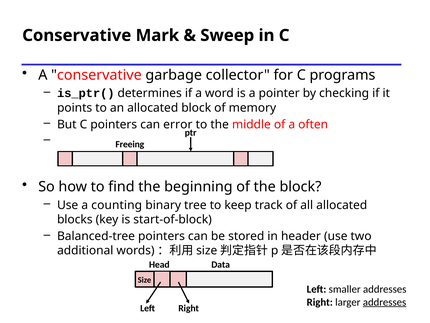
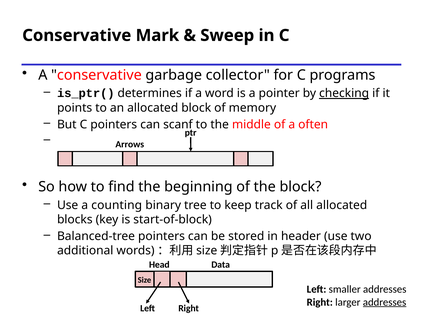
checking underline: none -> present
error: error -> scanf
Freeing: Freeing -> Arrows
